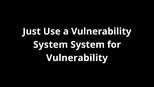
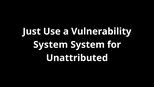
Vulnerability at (77, 58): Vulnerability -> Unattributed
